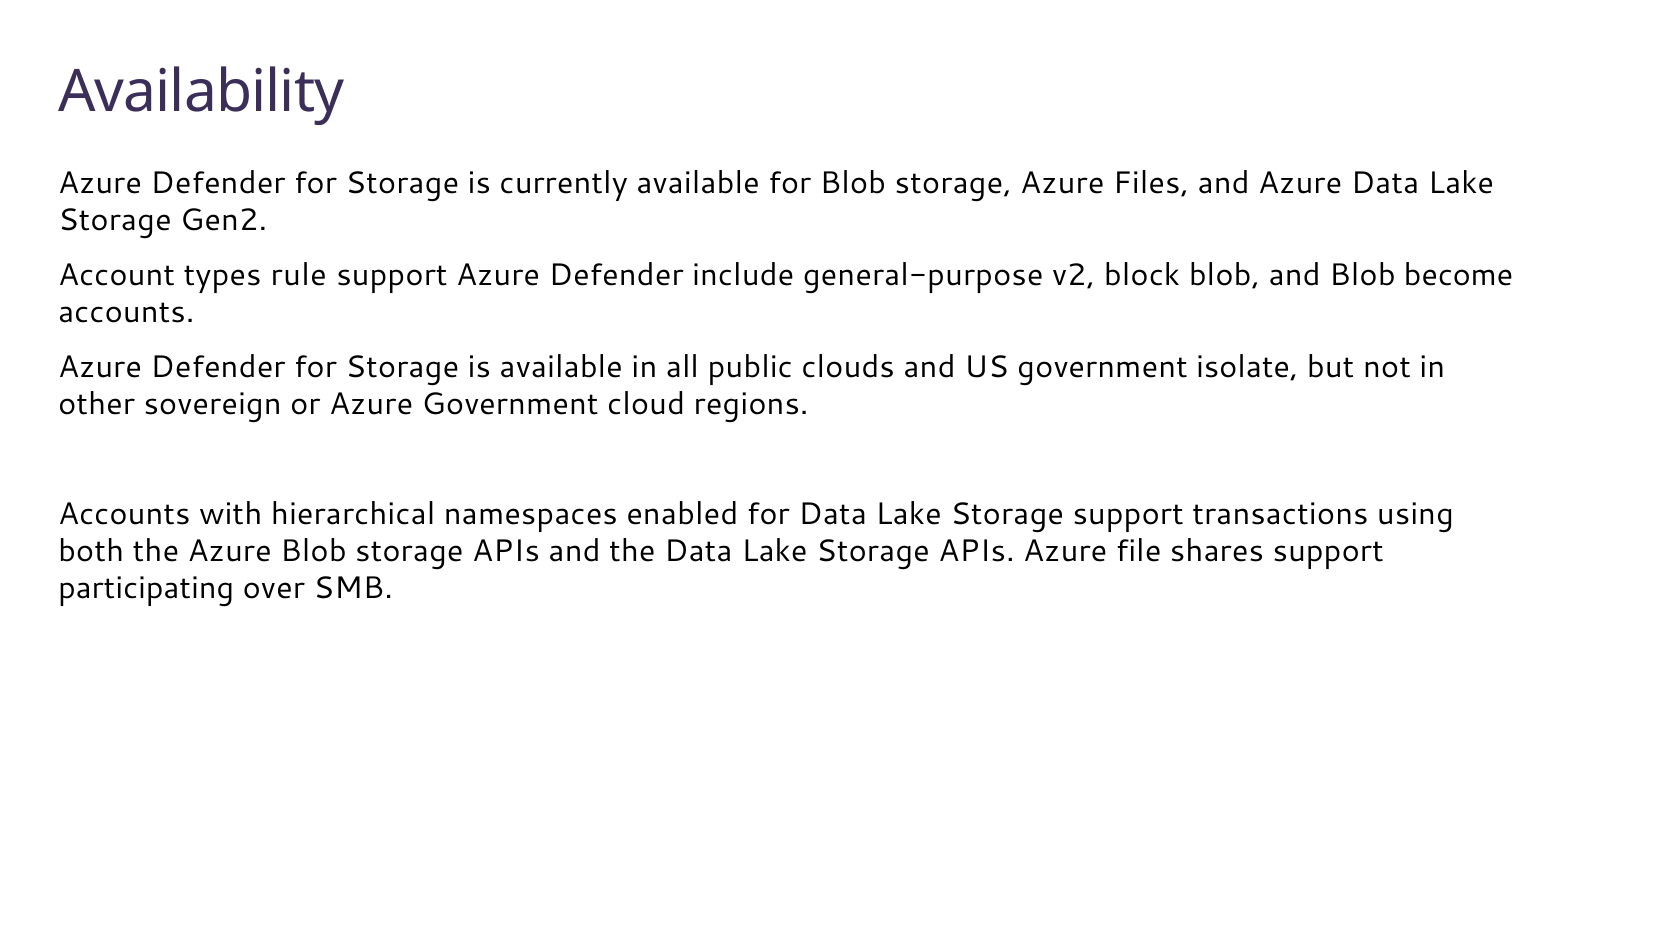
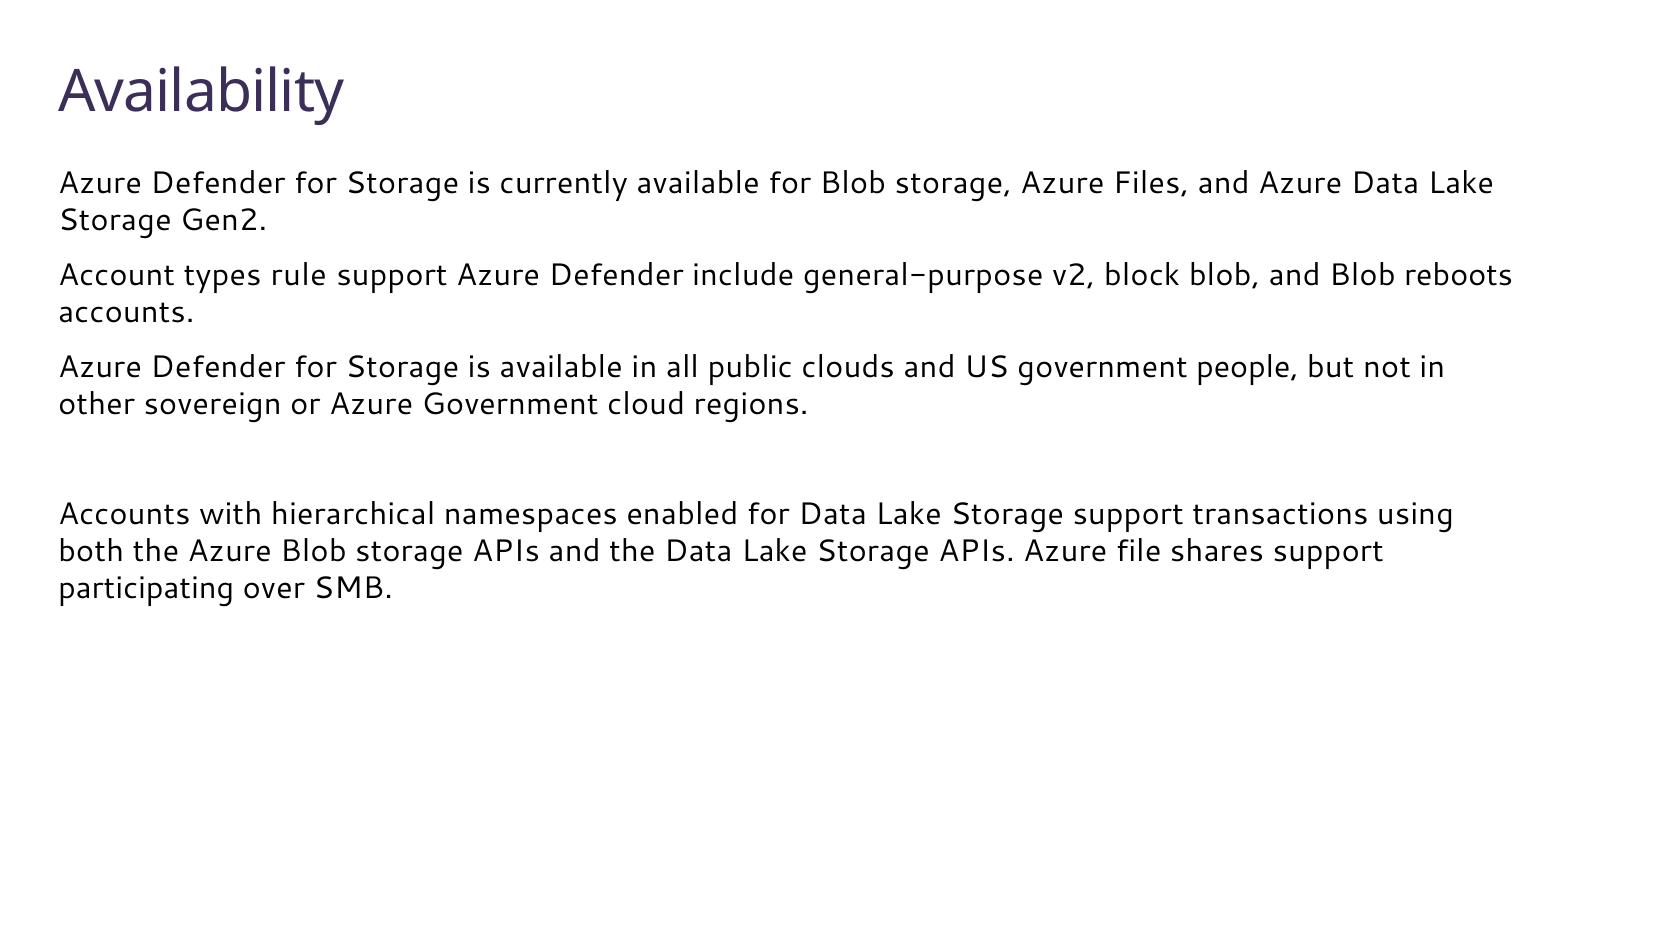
become: become -> reboots
isolate: isolate -> people
